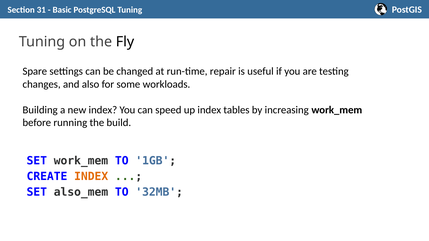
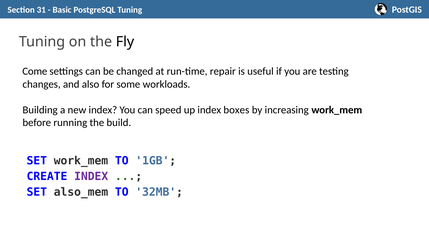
Spare: Spare -> Come
tables: tables -> boxes
INDEX at (91, 177) colour: orange -> purple
